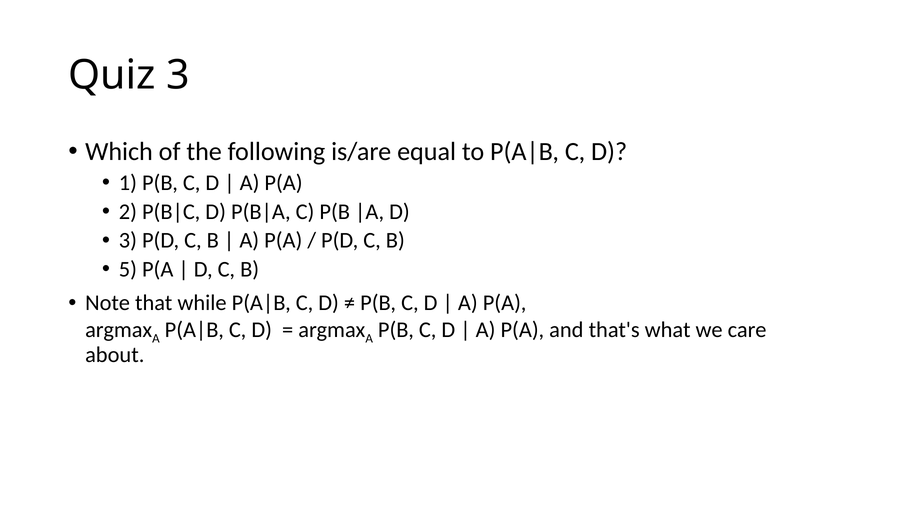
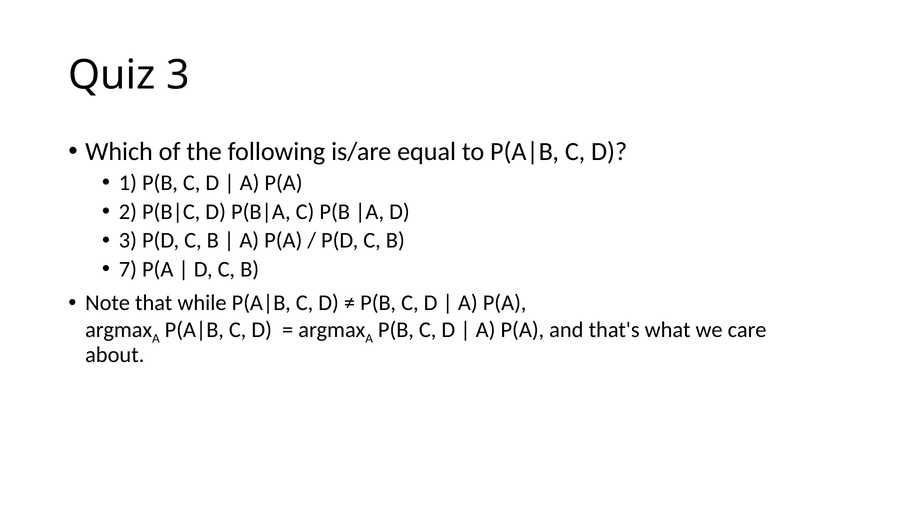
5: 5 -> 7
